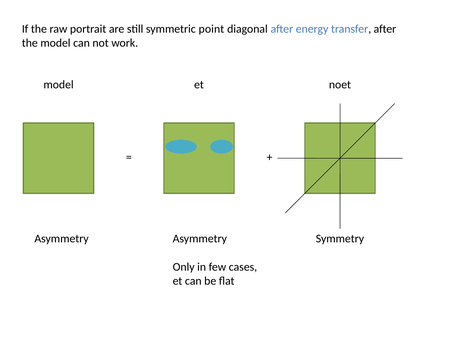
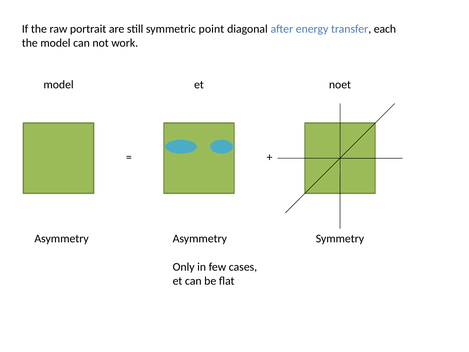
transfer after: after -> each
